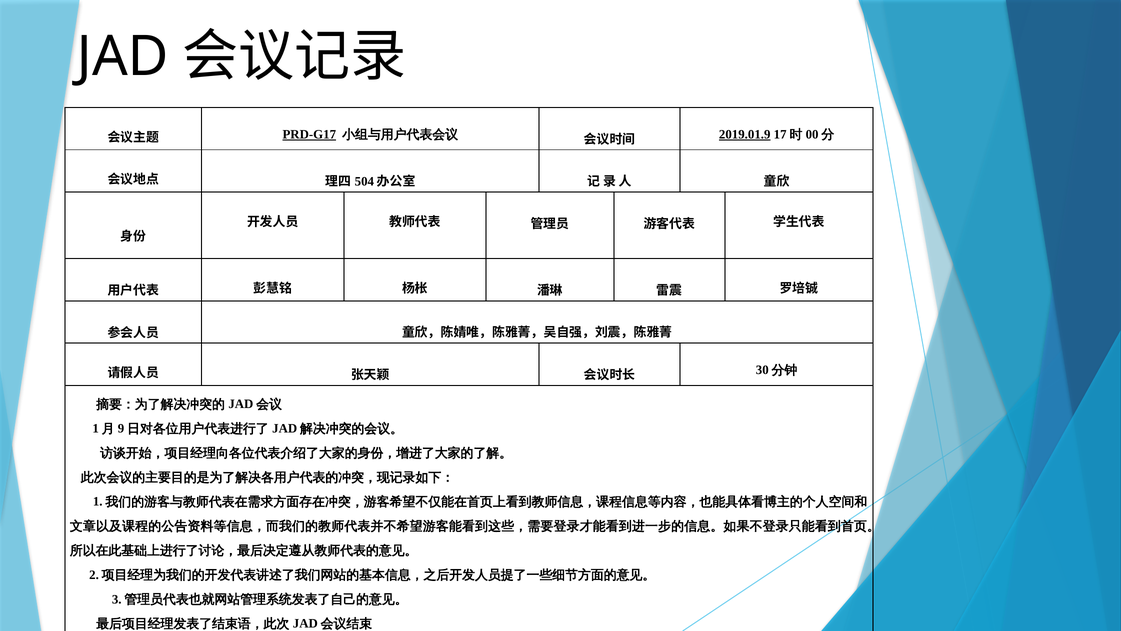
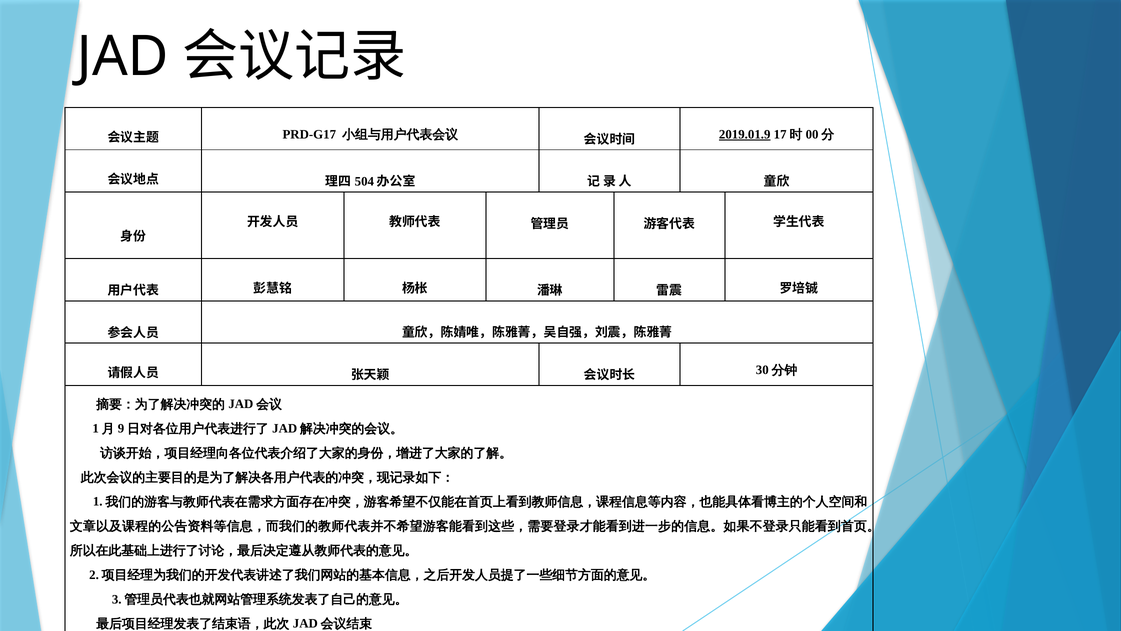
PRD-G17 underline: present -> none
